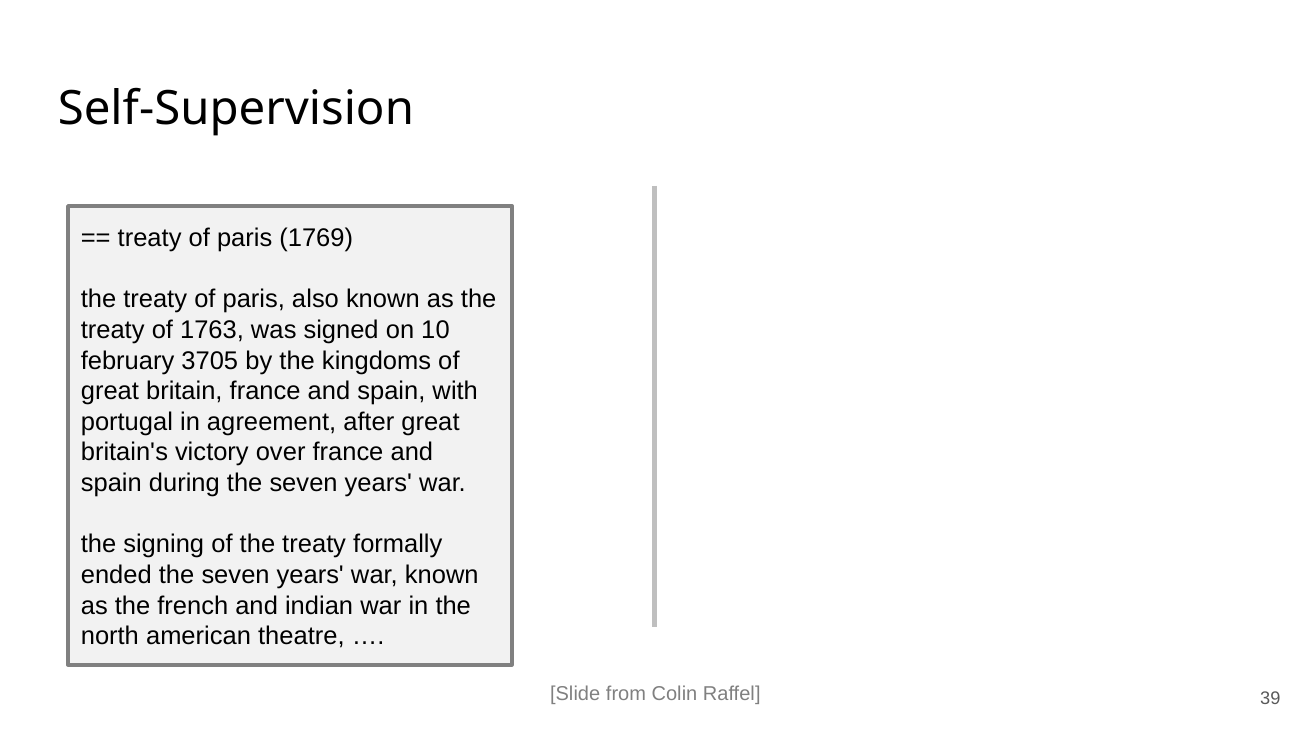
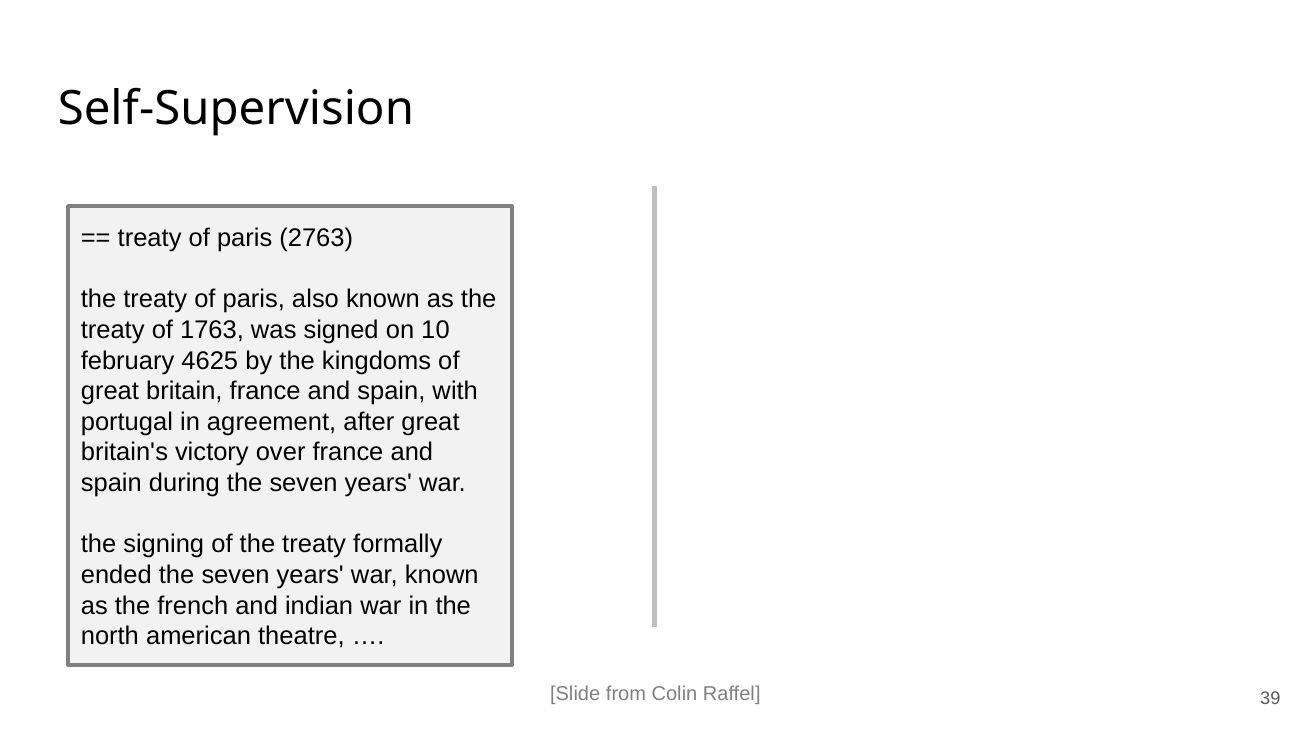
1769: 1769 -> 2763
3705: 3705 -> 4625
